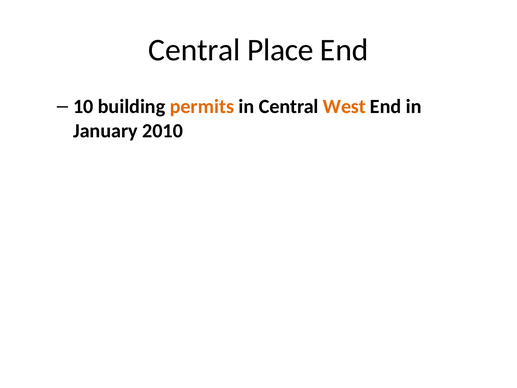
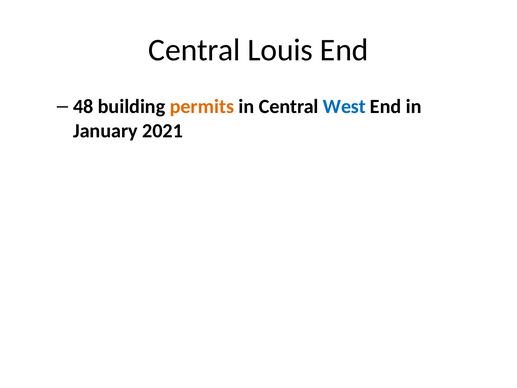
Place: Place -> Louis
10: 10 -> 48
West colour: orange -> blue
2010: 2010 -> 2021
